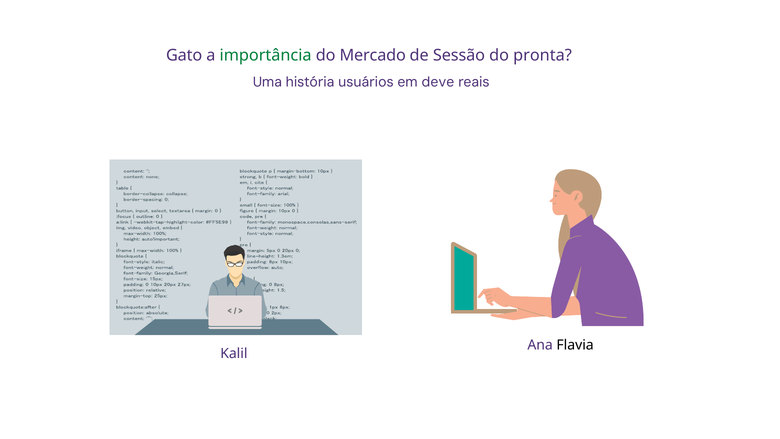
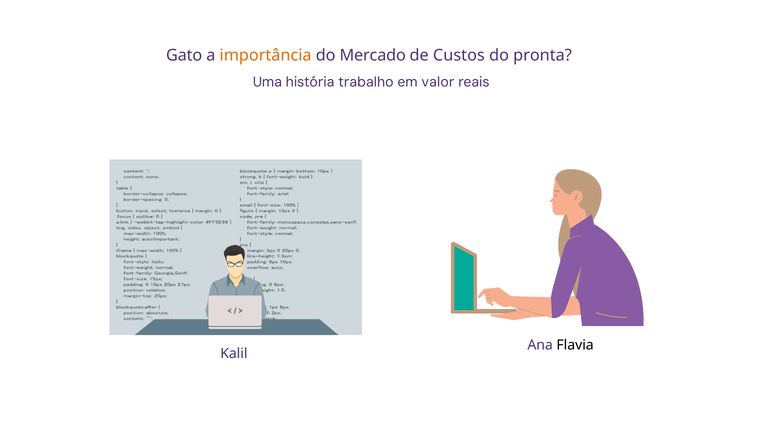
importância colour: green -> orange
Sessão: Sessão -> Custos
usuários: usuários -> trabalho
deve: deve -> valor
